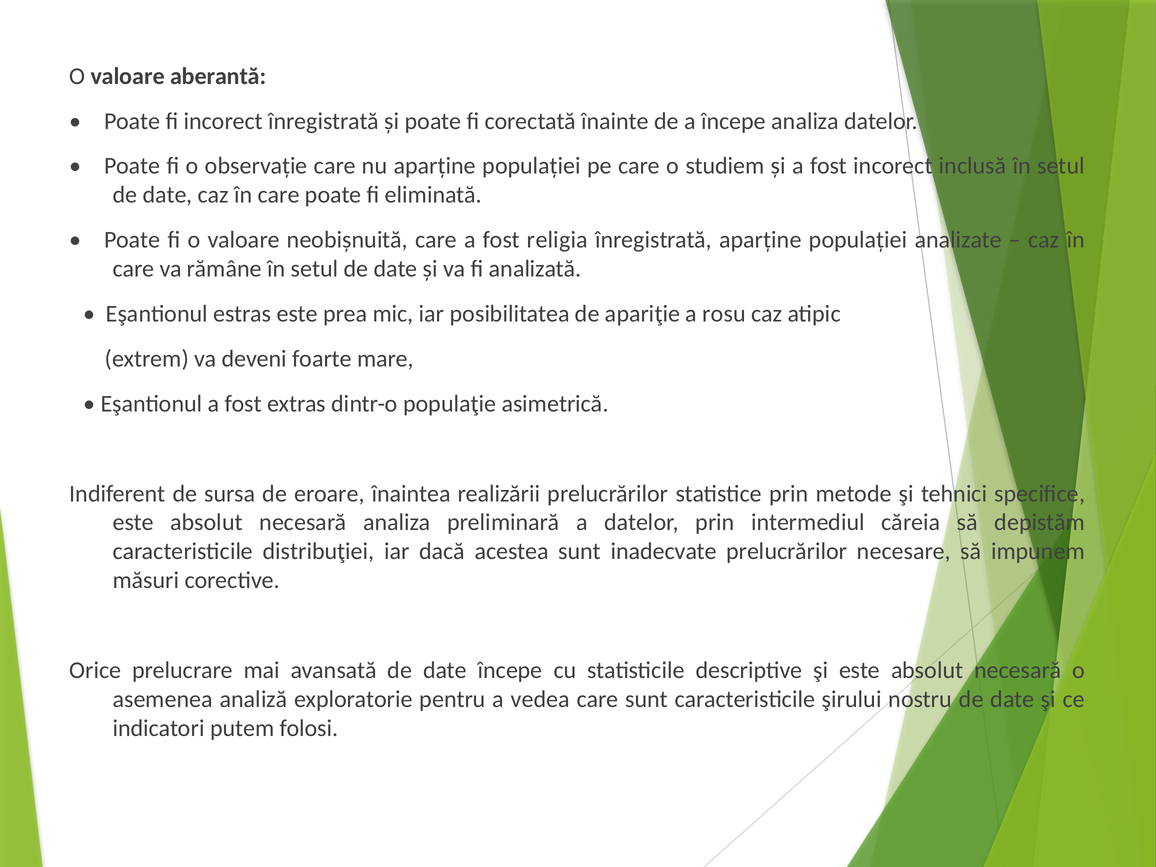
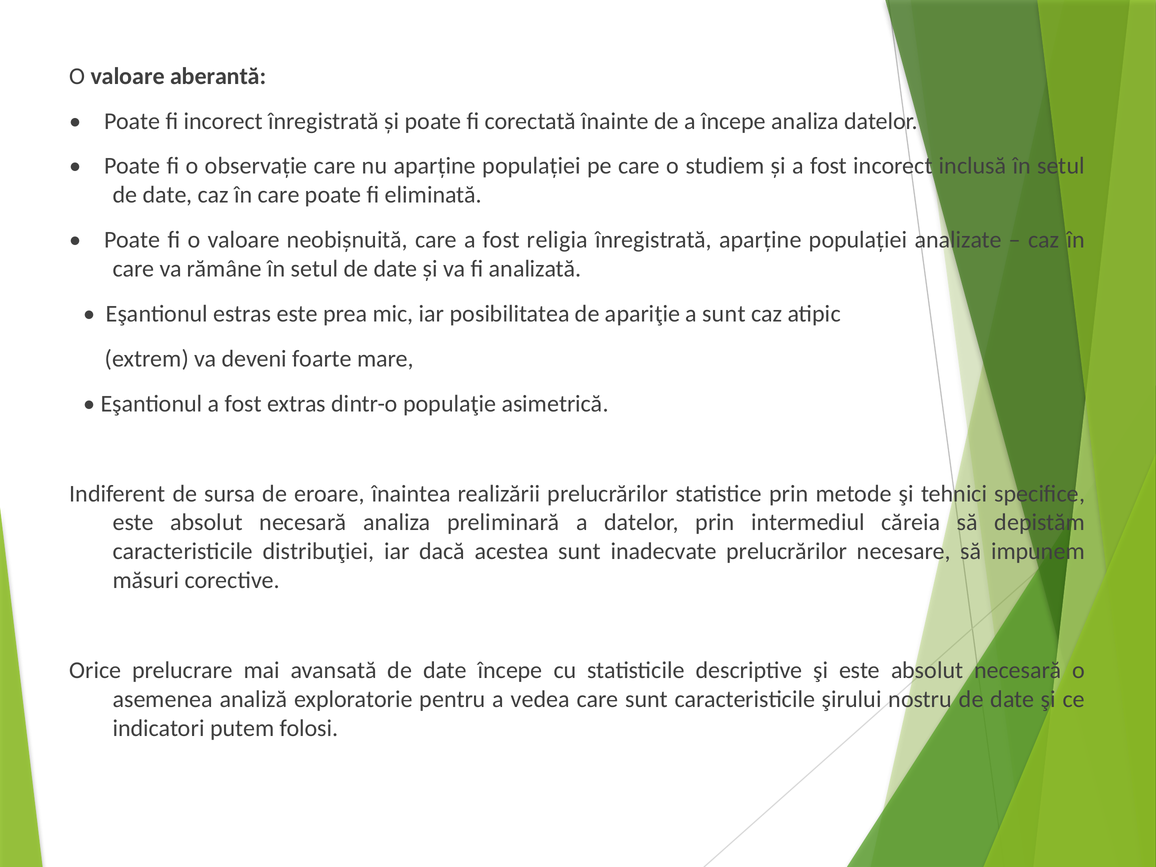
a rosu: rosu -> sunt
